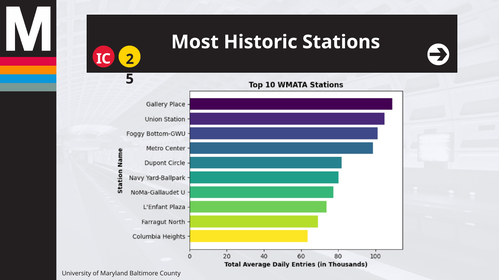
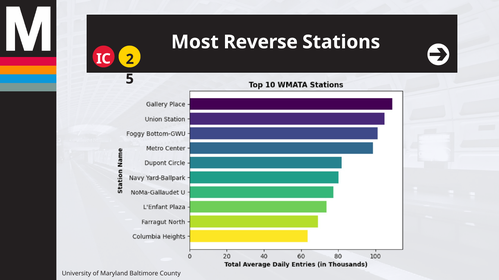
Historic: Historic -> Reverse
